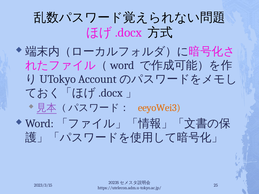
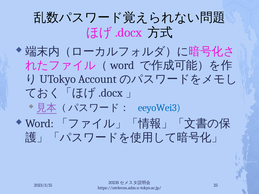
eeyoWei3 colour: orange -> blue
